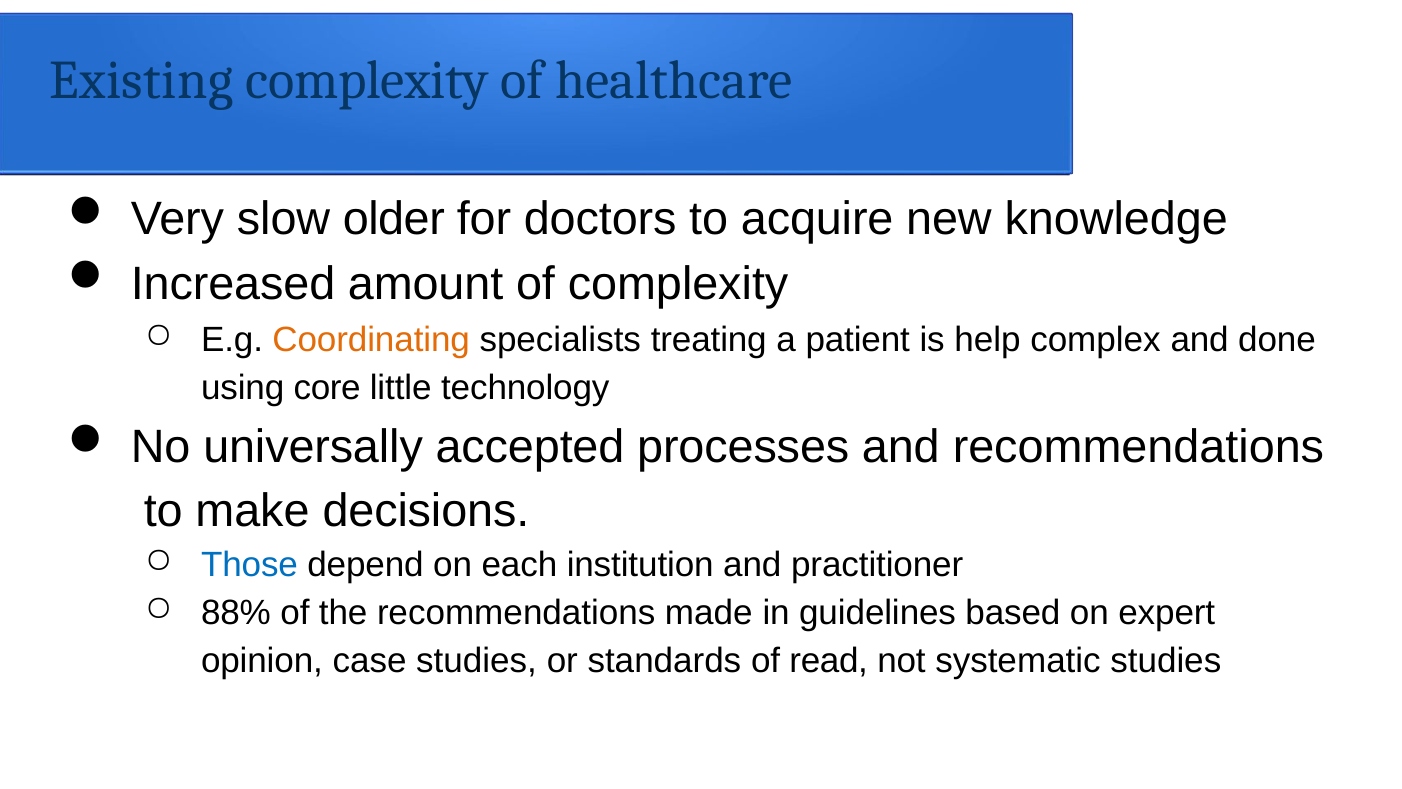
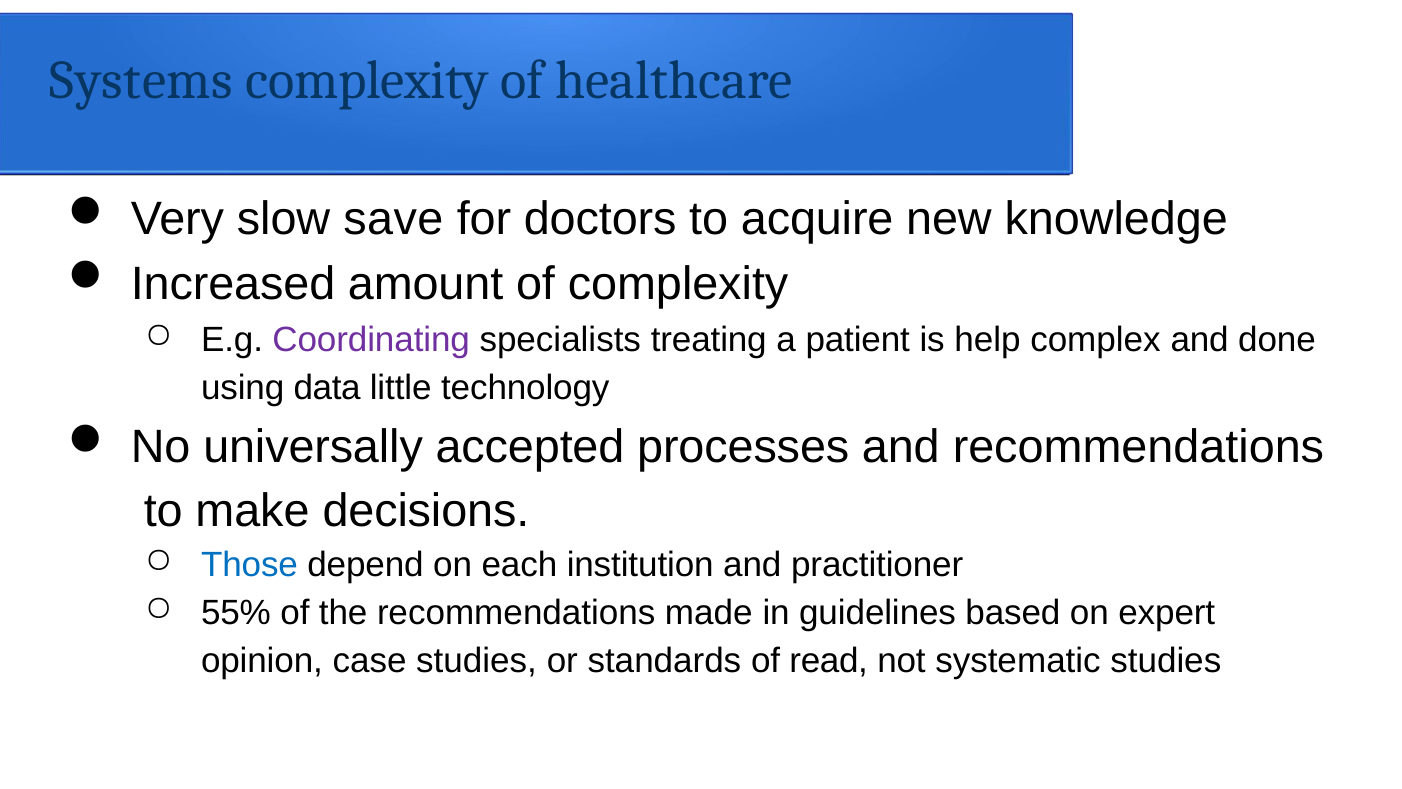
Existing: Existing -> Systems
older: older -> save
Coordinating colour: orange -> purple
core: core -> data
88%: 88% -> 55%
